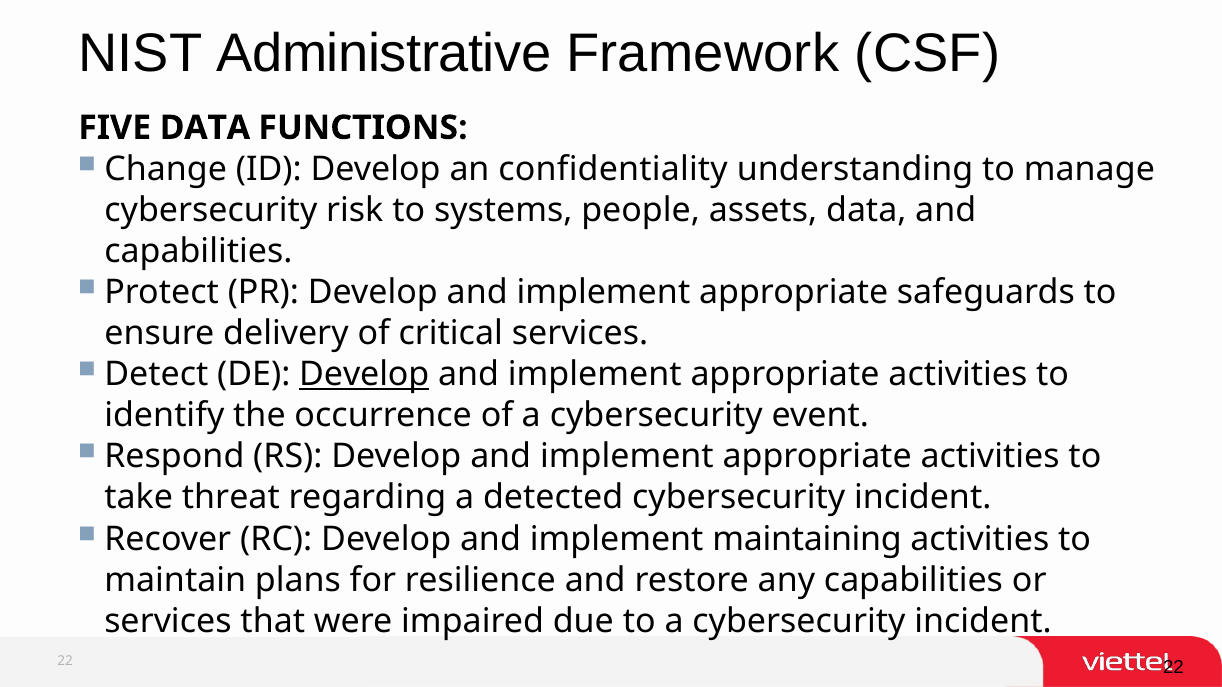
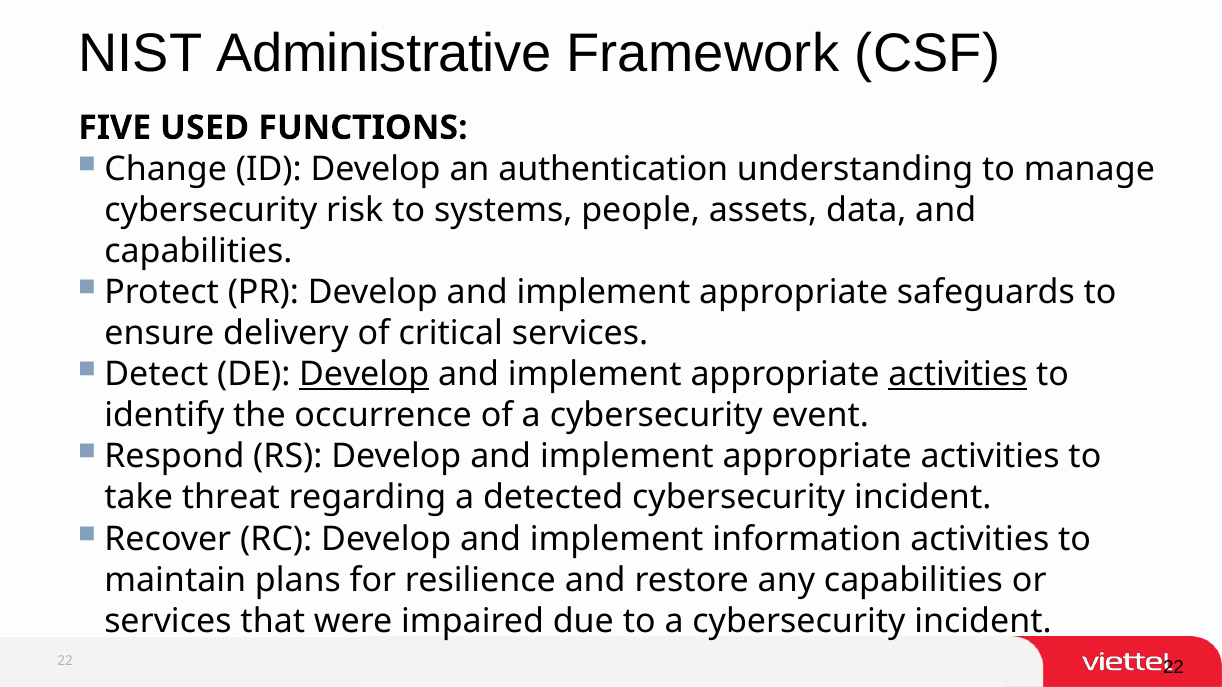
FIVE DATA: DATA -> USED
confidentiality: confidentiality -> authentication
activities at (958, 375) underline: none -> present
maintaining: maintaining -> information
